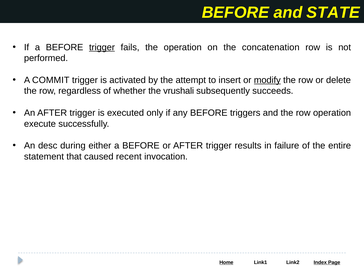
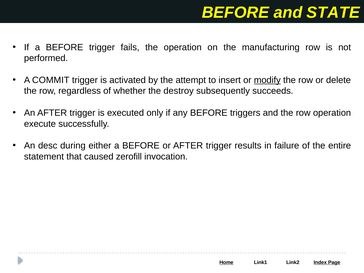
trigger at (102, 47) underline: present -> none
concatenation: concatenation -> manufacturing
vrushali: vrushali -> destroy
recent: recent -> zerofill
